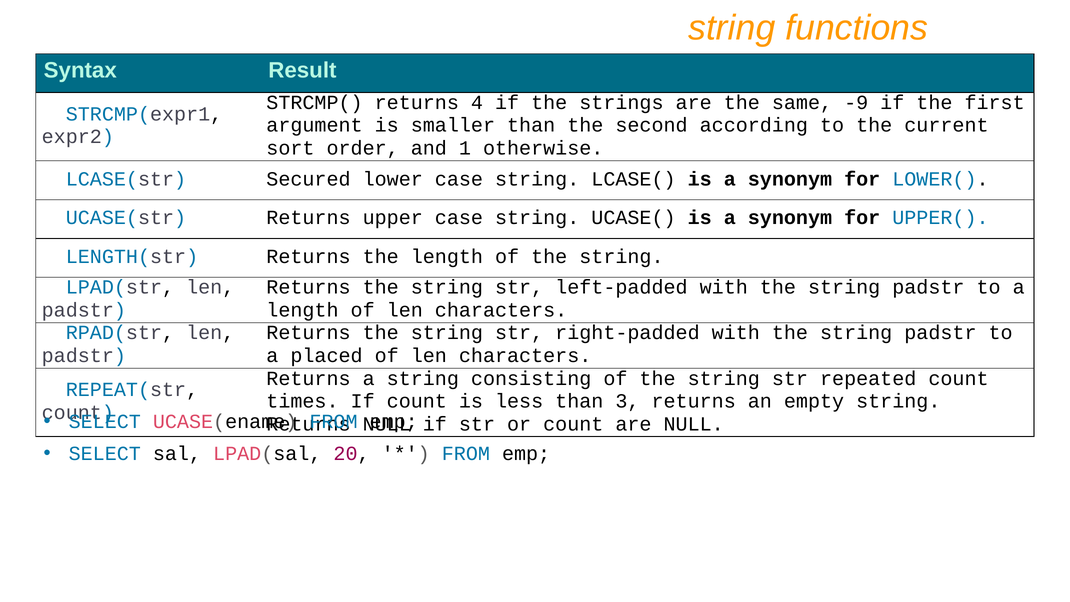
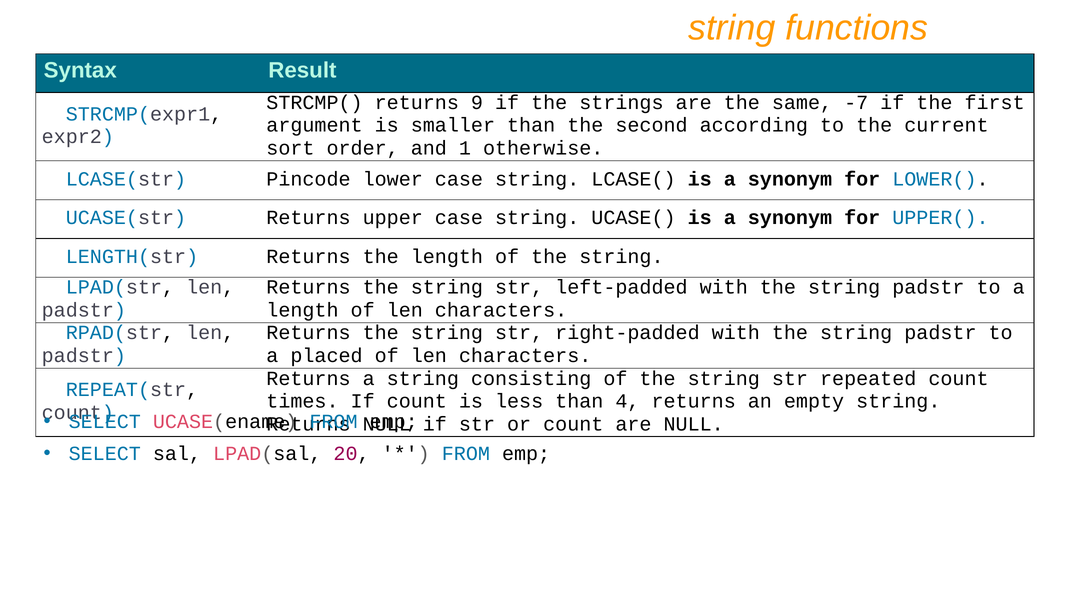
4: 4 -> 9
-9: -9 -> -7
Secured: Secured -> Pincode
3: 3 -> 4
